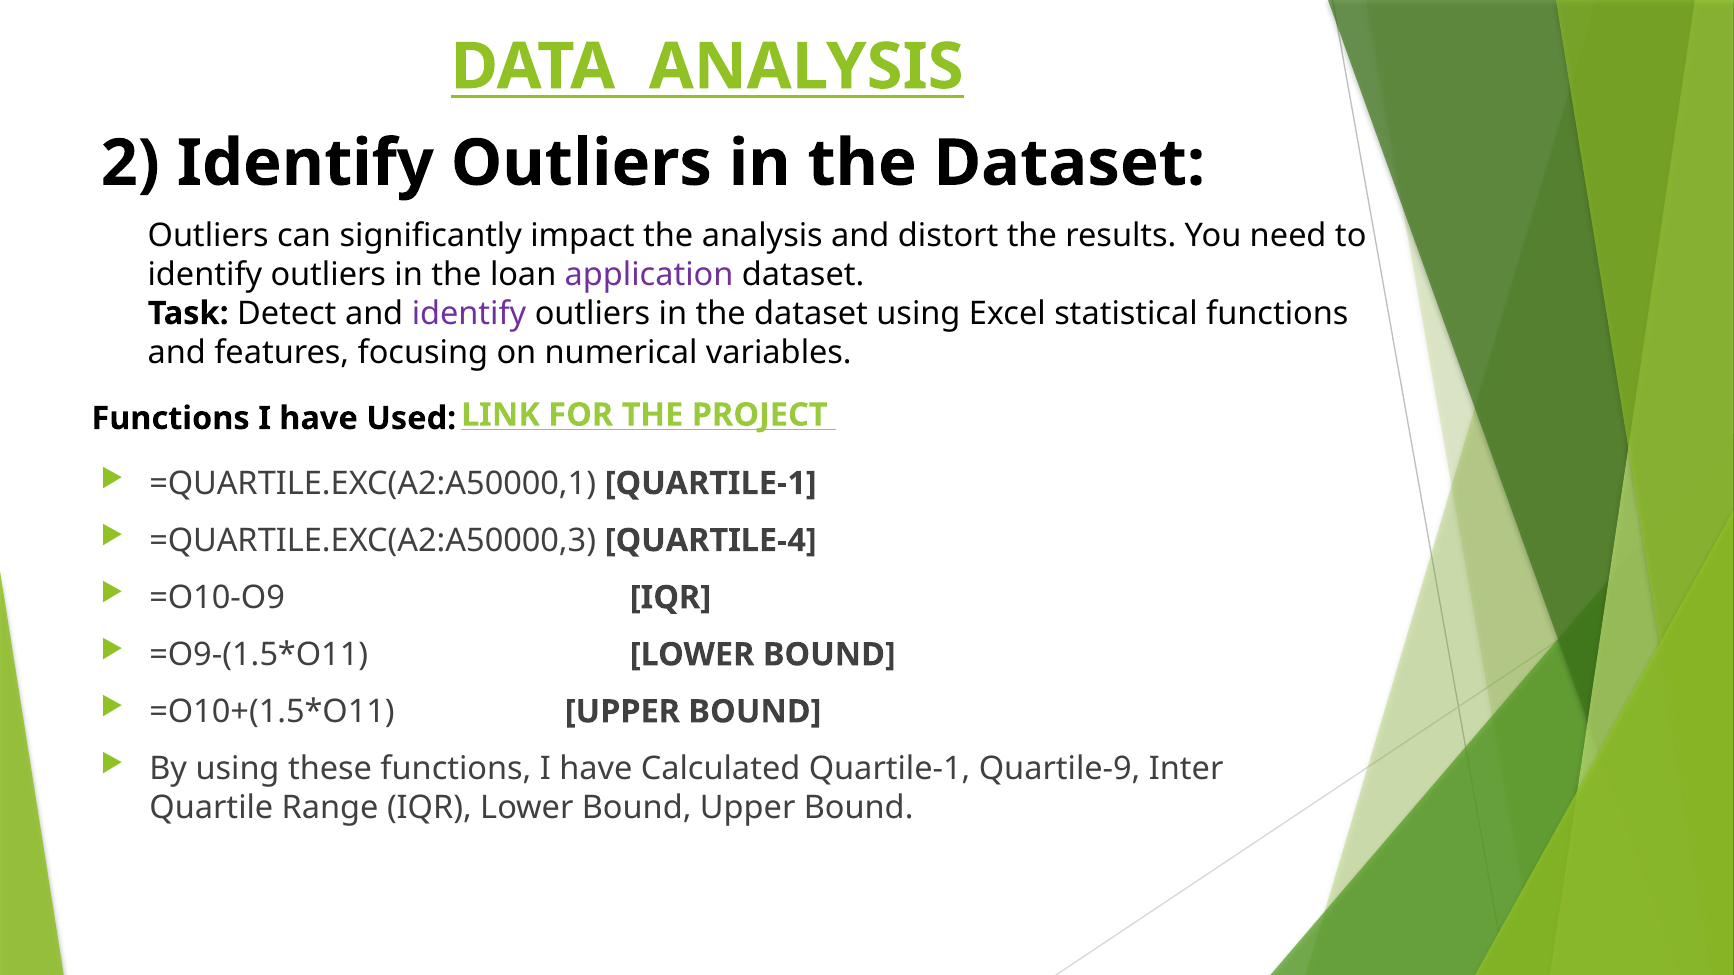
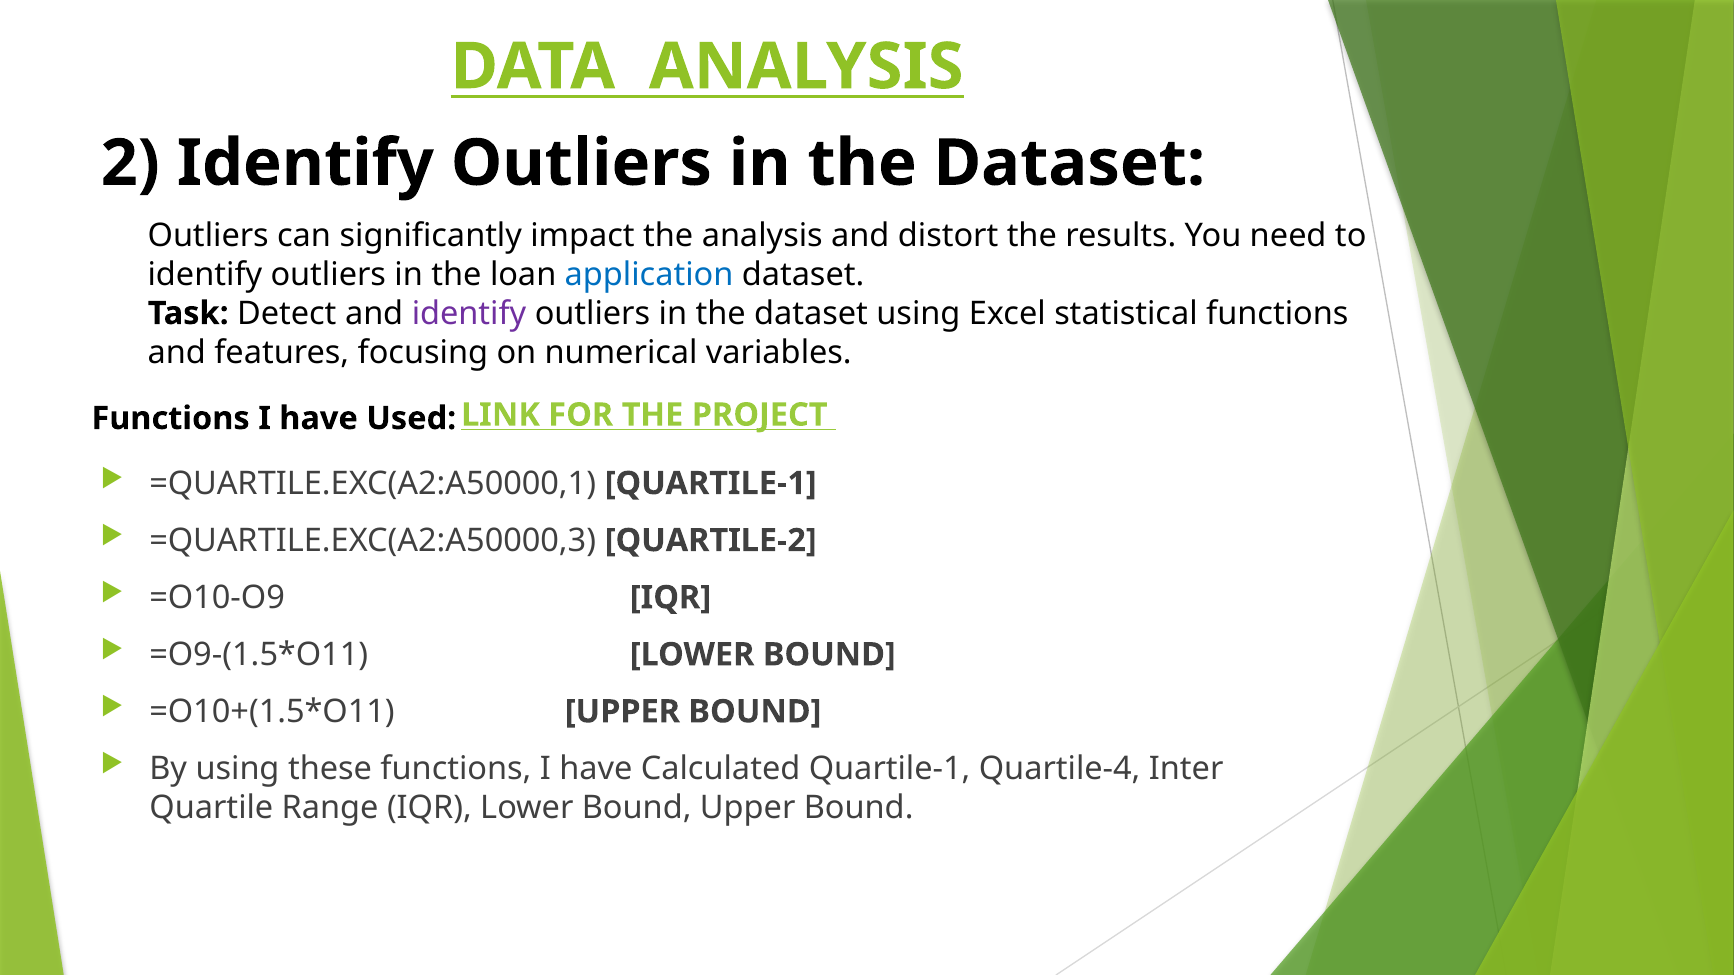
application colour: purple -> blue
QUARTILE-4: QUARTILE-4 -> QUARTILE-2
Quartile-9: Quartile-9 -> Quartile-4
